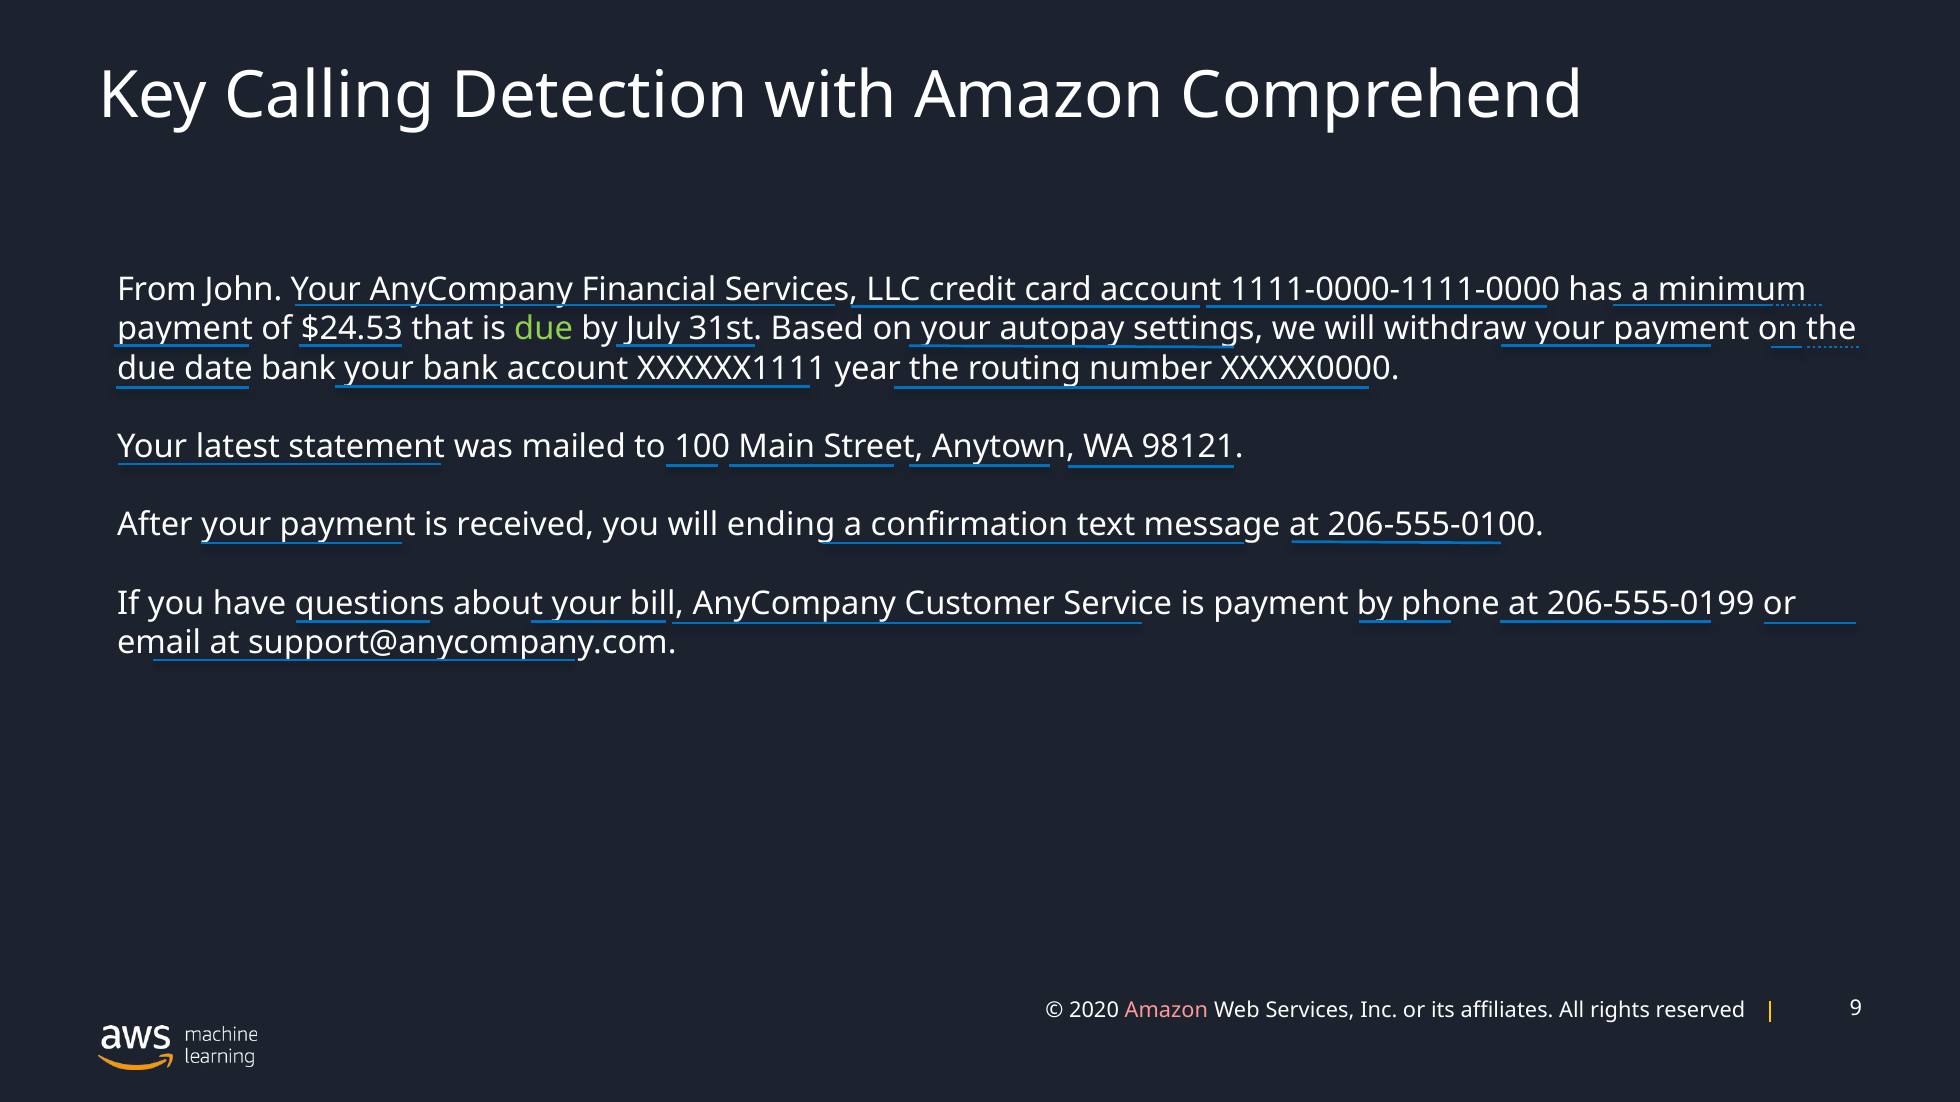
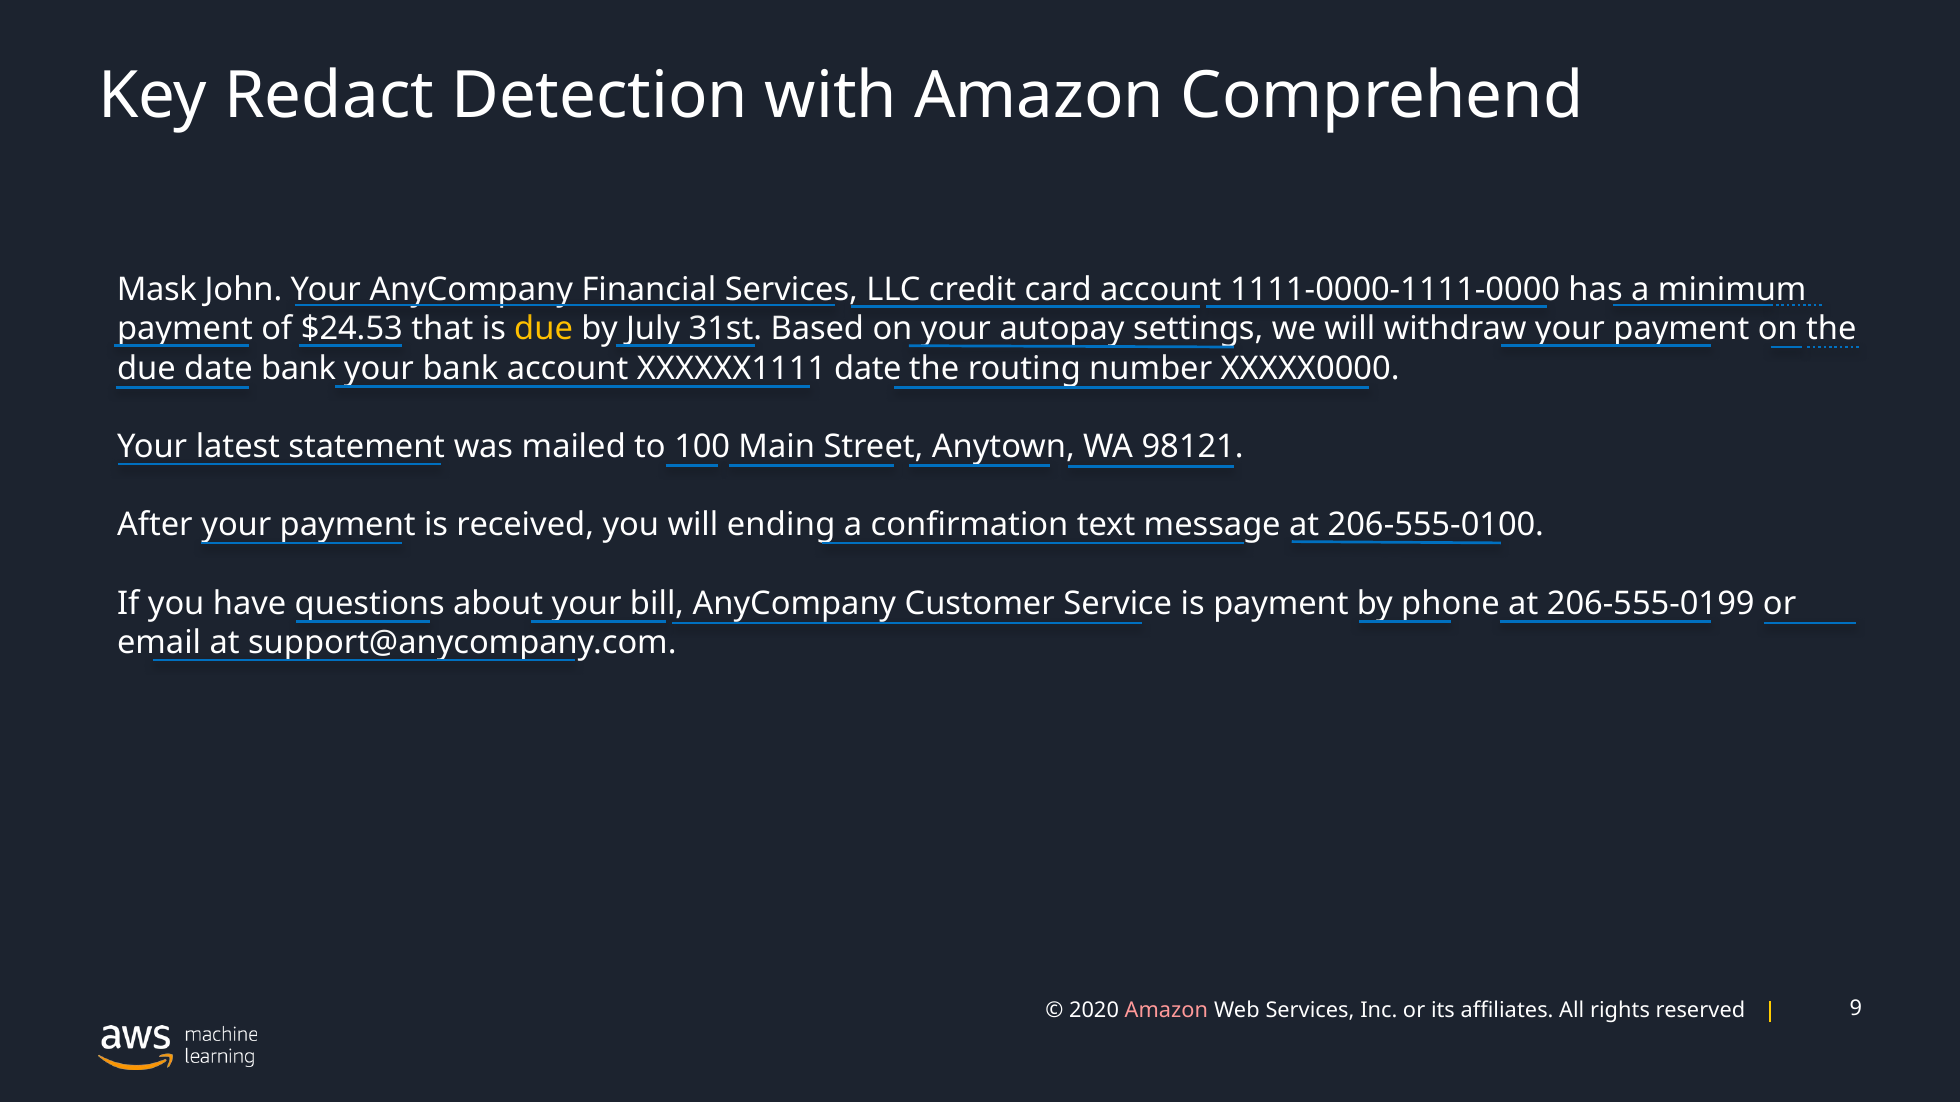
Calling: Calling -> Redact
From: From -> Mask
due at (544, 329) colour: light green -> yellow
year at (868, 368): year -> date
